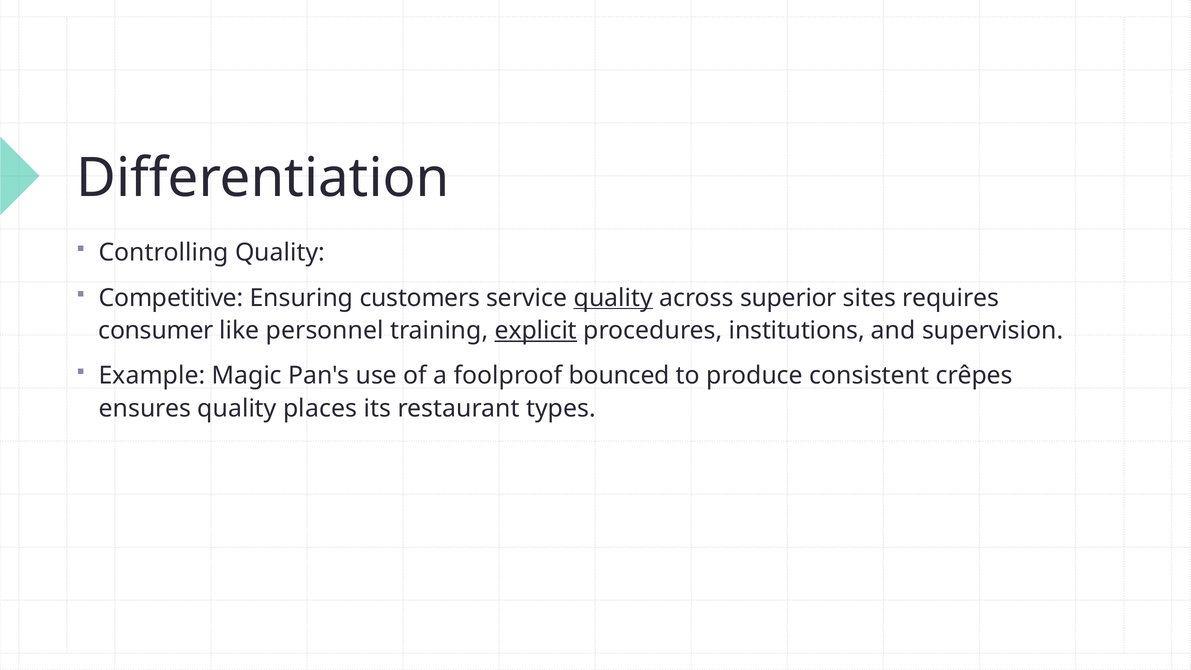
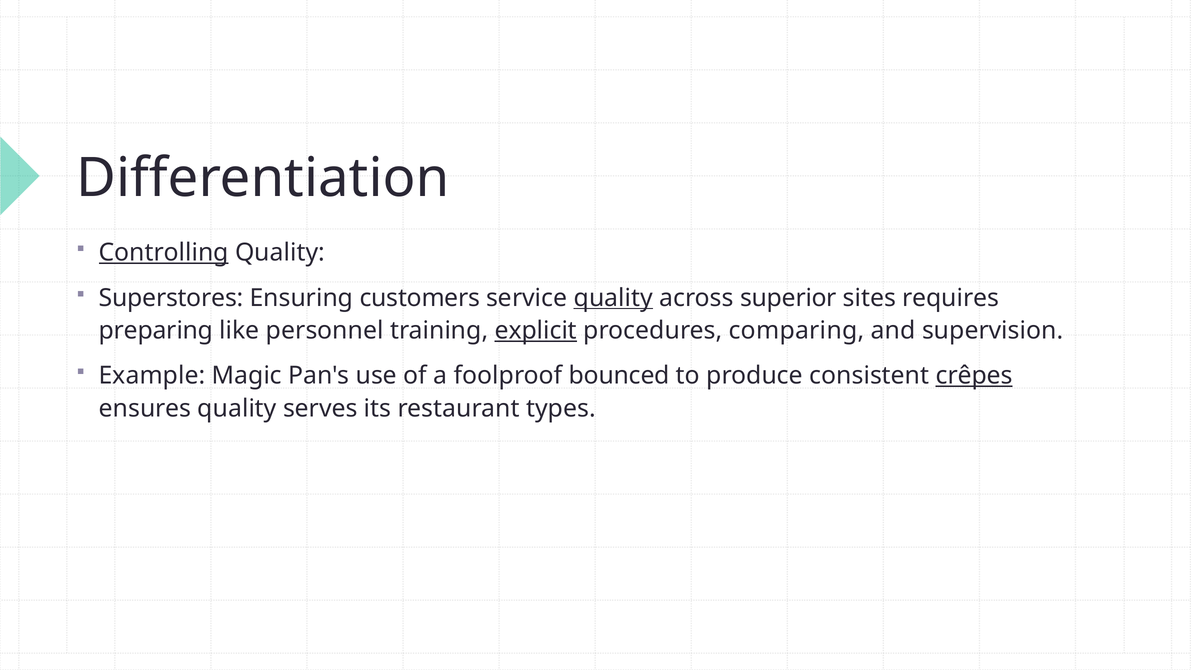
Controlling underline: none -> present
Competitive: Competitive -> Superstores
consumer: consumer -> preparing
institutions: institutions -> comparing
crêpes underline: none -> present
places: places -> serves
